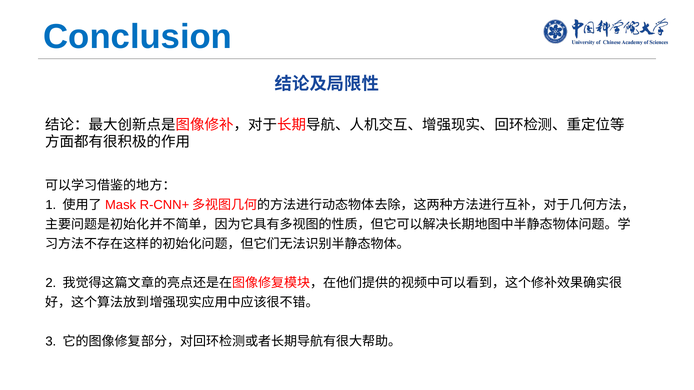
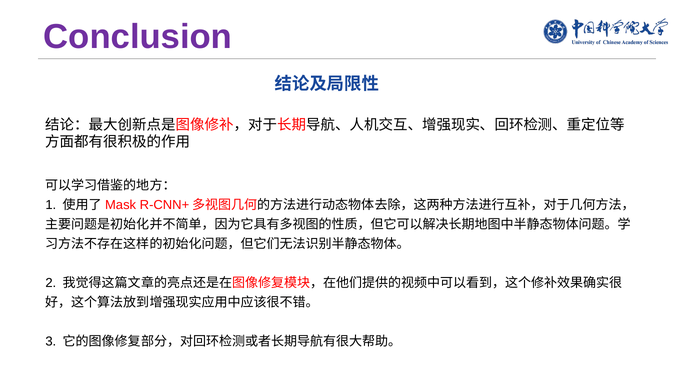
Conclusion colour: blue -> purple
